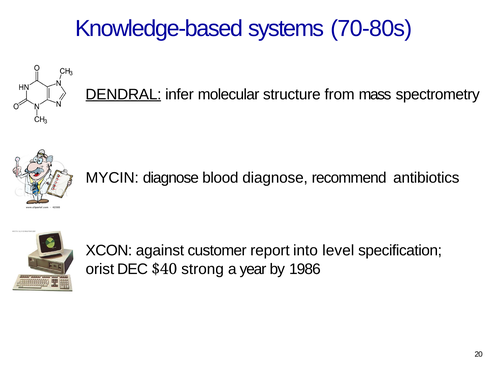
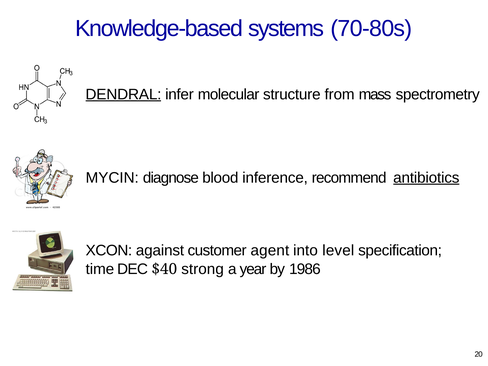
blood diagnose: diagnose -> inference
antibiotics underline: none -> present
report: report -> agent
orist: orist -> time
